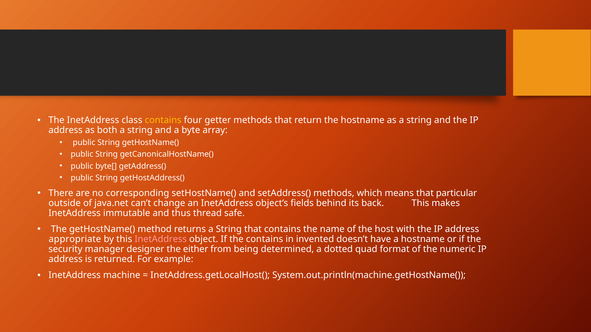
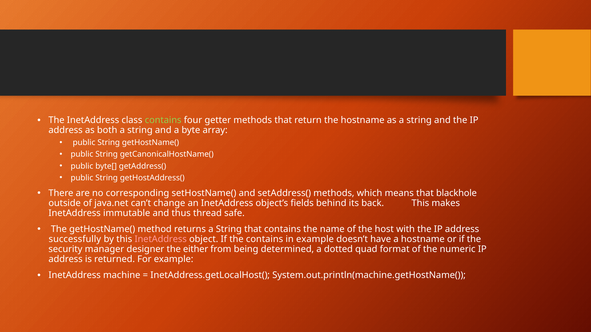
contains at (163, 120) colour: yellow -> light green
particular: particular -> blackhole
appropriate: appropriate -> successfully
in invented: invented -> example
